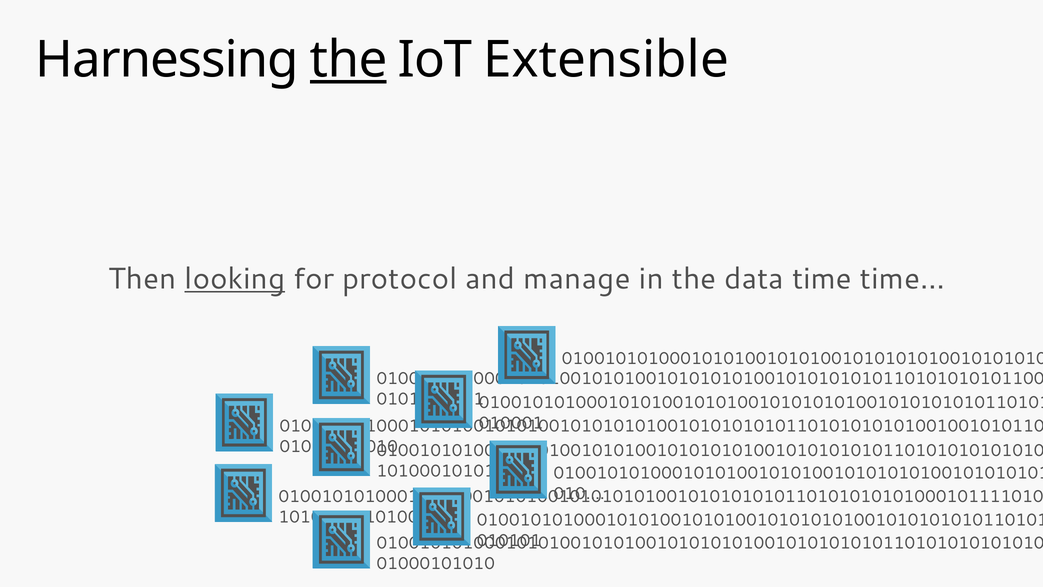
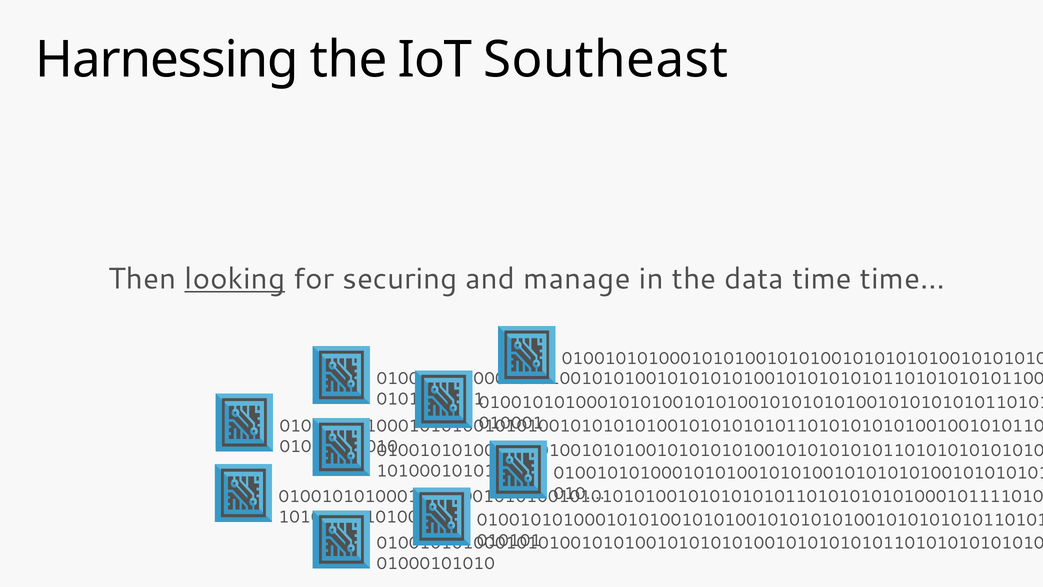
the at (349, 60) underline: present -> none
Extensible: Extensible -> Southeast
protocol: protocol -> securing
